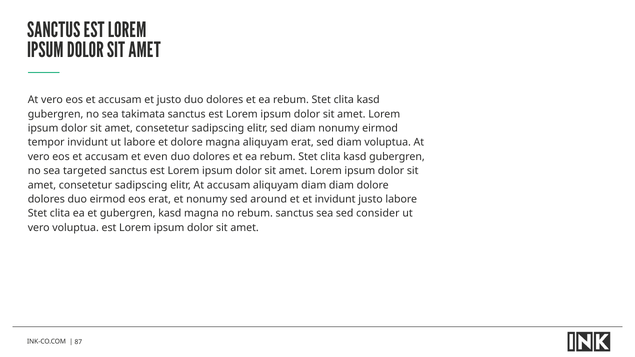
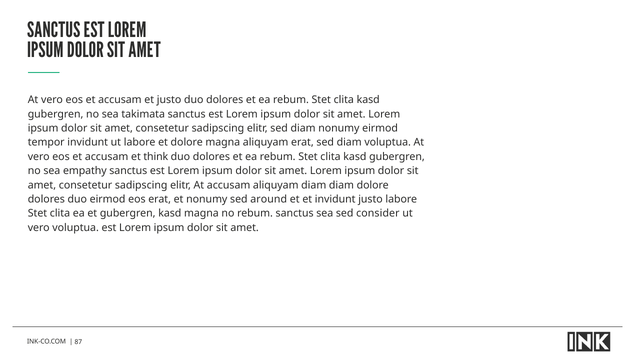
even: even -> think
targeted: targeted -> empathy
